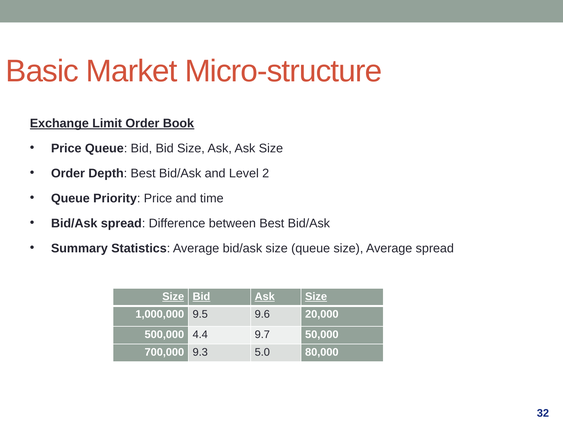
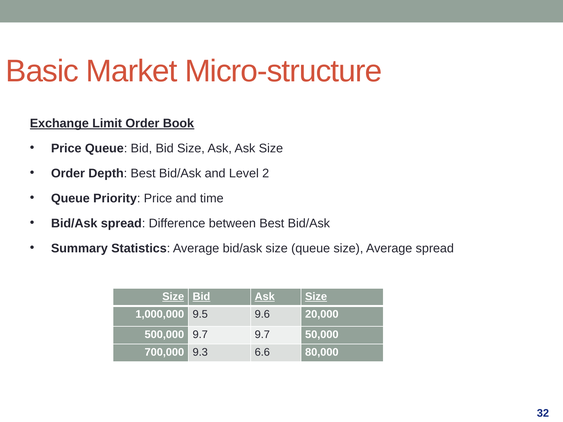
500,000 4.4: 4.4 -> 9.7
5.0: 5.0 -> 6.6
